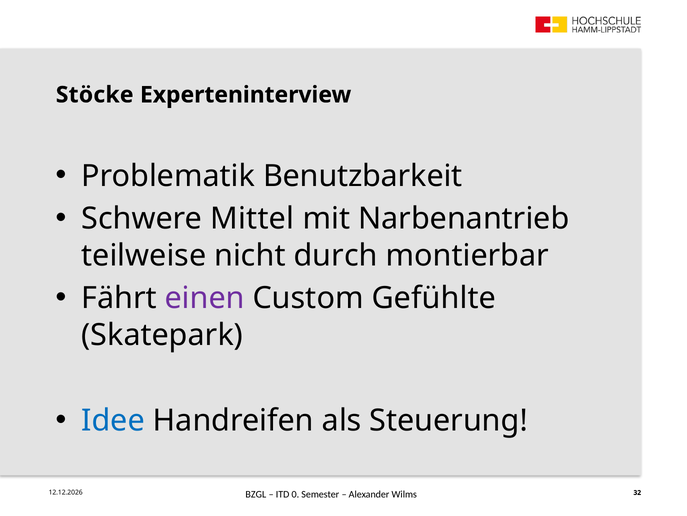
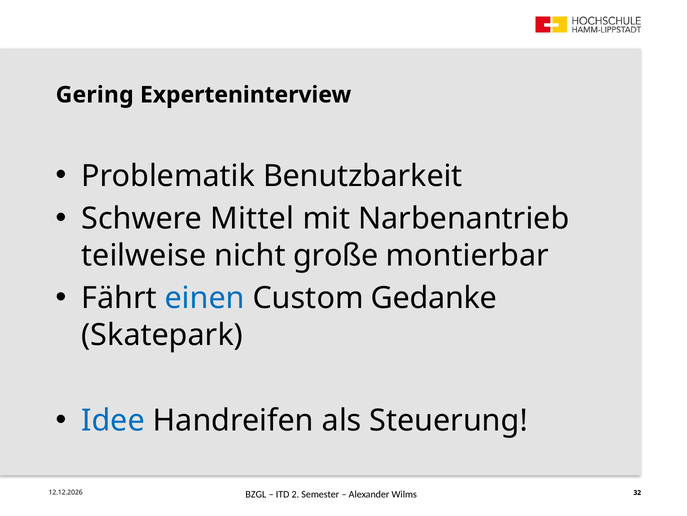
Stöcke: Stöcke -> Gering
durch: durch -> große
einen colour: purple -> blue
Gefühlte: Gefühlte -> Gedanke
0: 0 -> 2
